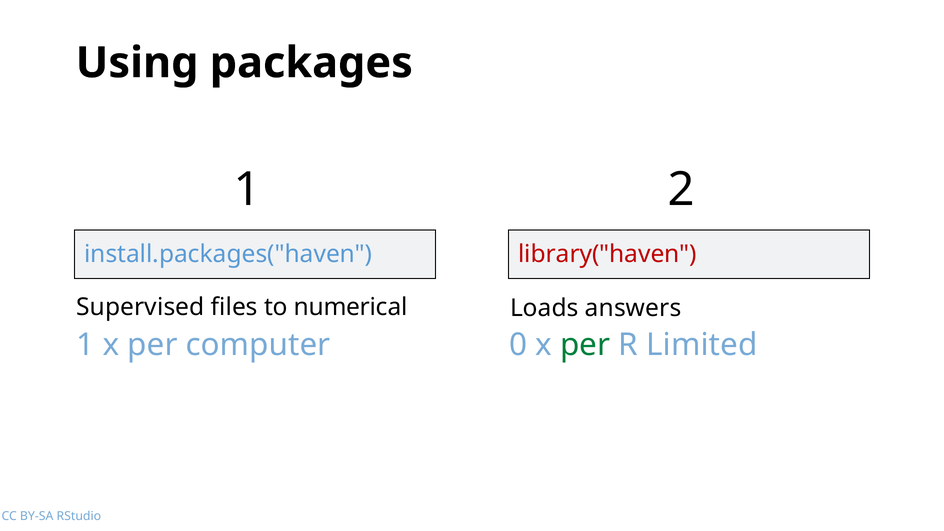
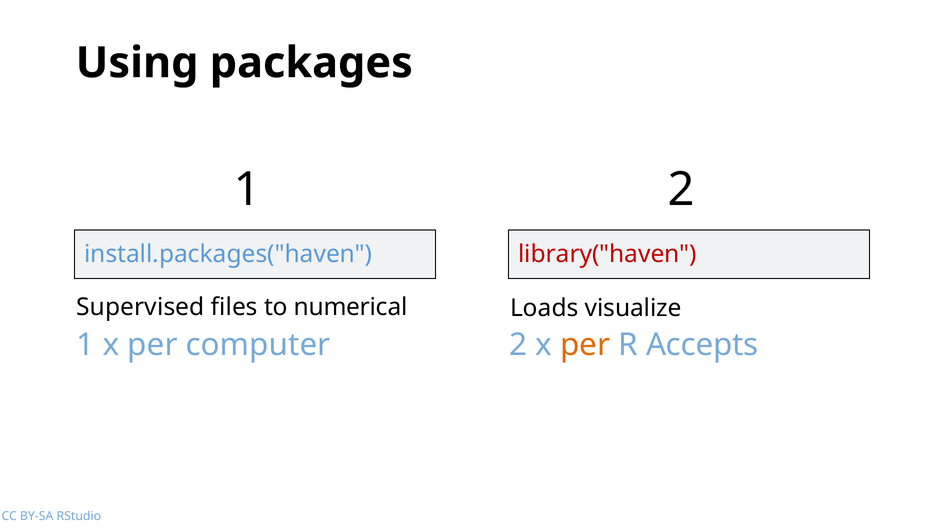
answers: answers -> visualize
computer 0: 0 -> 2
per at (585, 345) colour: green -> orange
Limited: Limited -> Accepts
